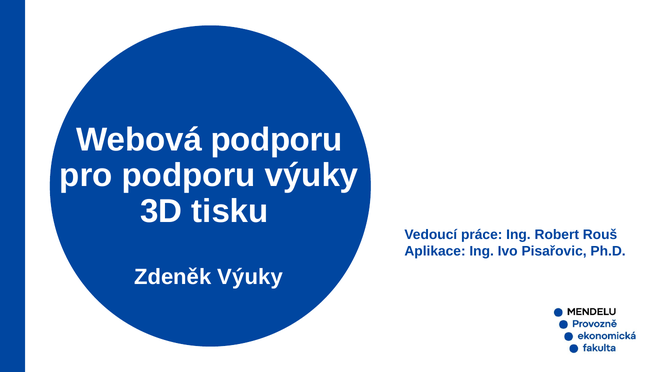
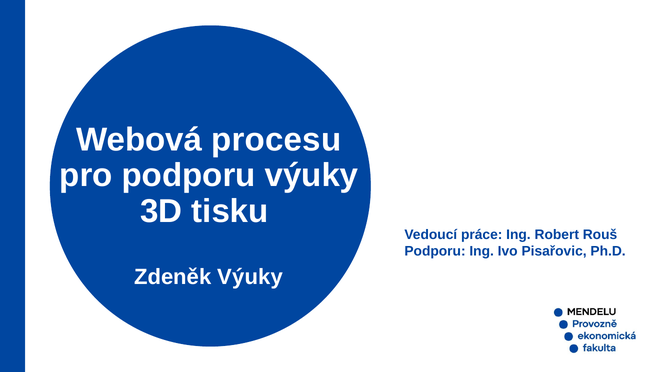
Webová podporu: podporu -> procesu
Aplikace at (435, 251): Aplikace -> Podporu
